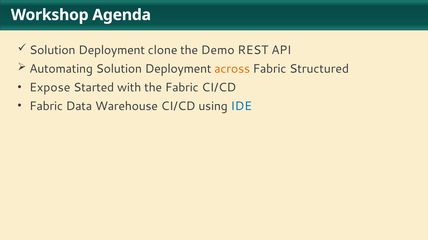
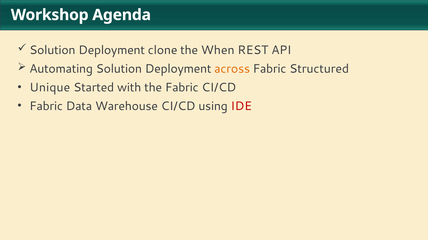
Demo: Demo -> When
Expose: Expose -> Unique
IDE colour: blue -> red
